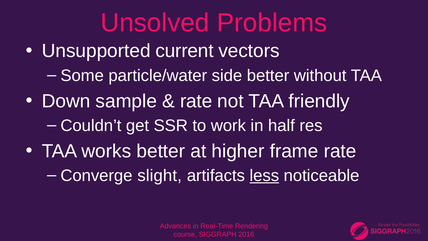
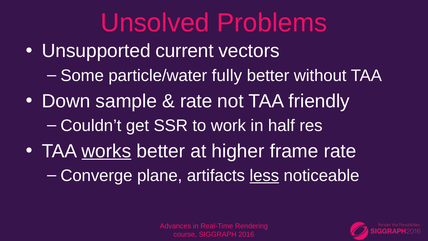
side: side -> fully
works underline: none -> present
slight: slight -> plane
